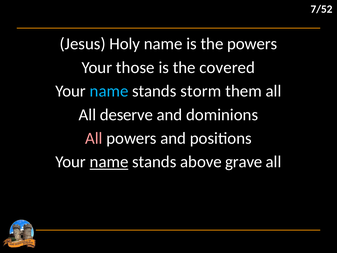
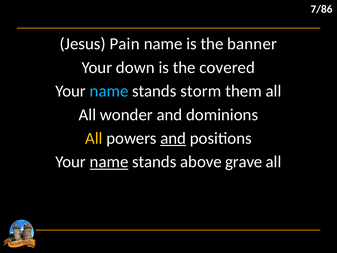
7/52: 7/52 -> 7/86
Holy: Holy -> Pain
the powers: powers -> banner
those: those -> down
deserve: deserve -> wonder
All at (94, 138) colour: pink -> yellow
and at (173, 138) underline: none -> present
